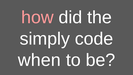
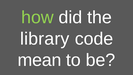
how colour: pink -> light green
simply: simply -> library
when: when -> mean
